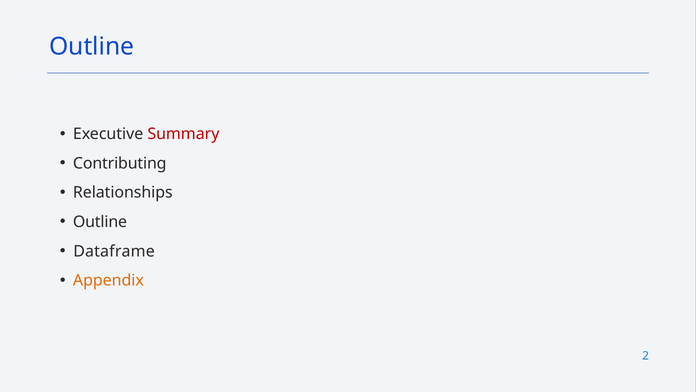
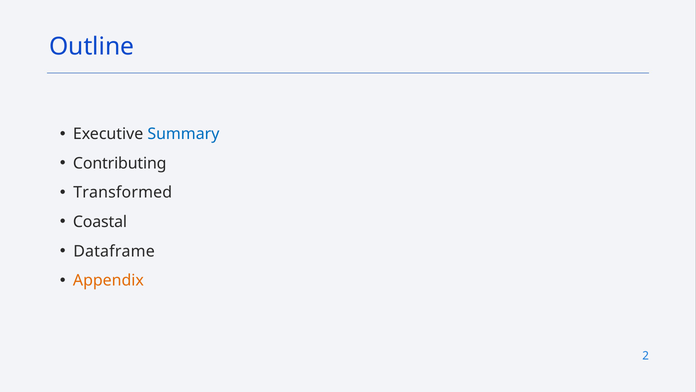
Summary colour: red -> blue
Relationships: Relationships -> Transformed
Outline at (100, 222): Outline -> Coastal
